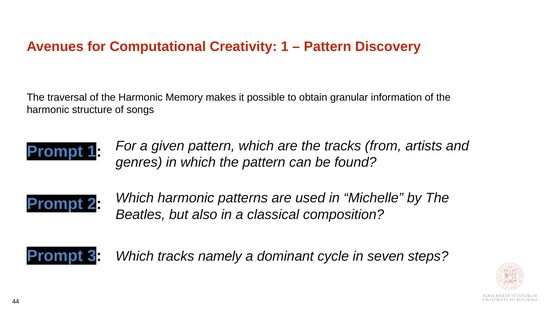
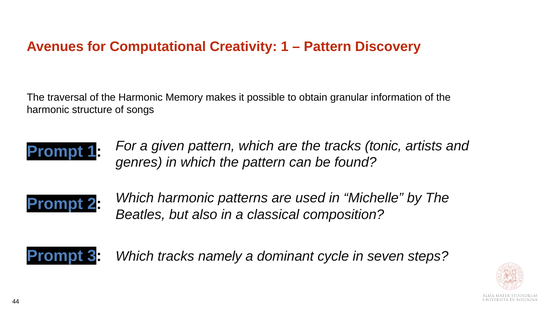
from: from -> tonic
